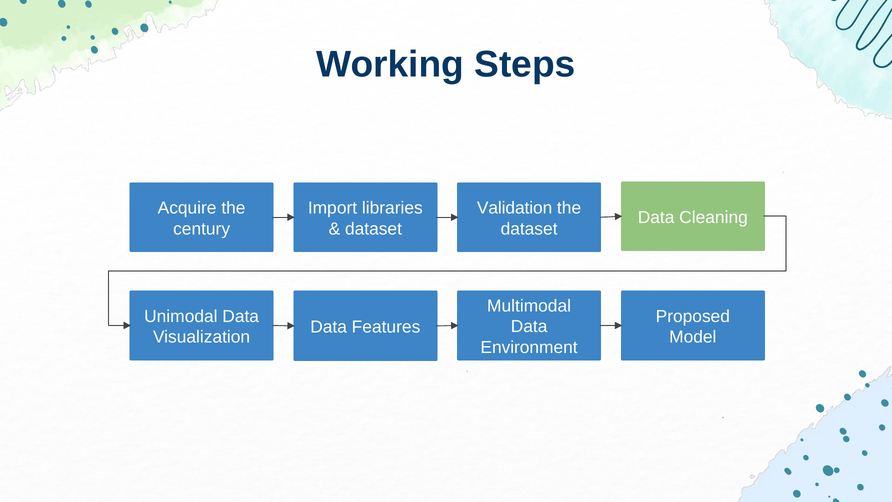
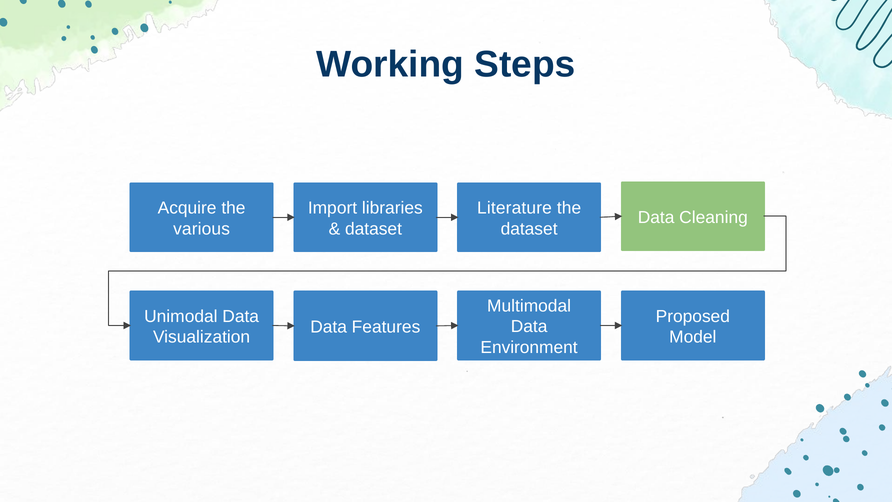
Validation: Validation -> Literature
century: century -> various
